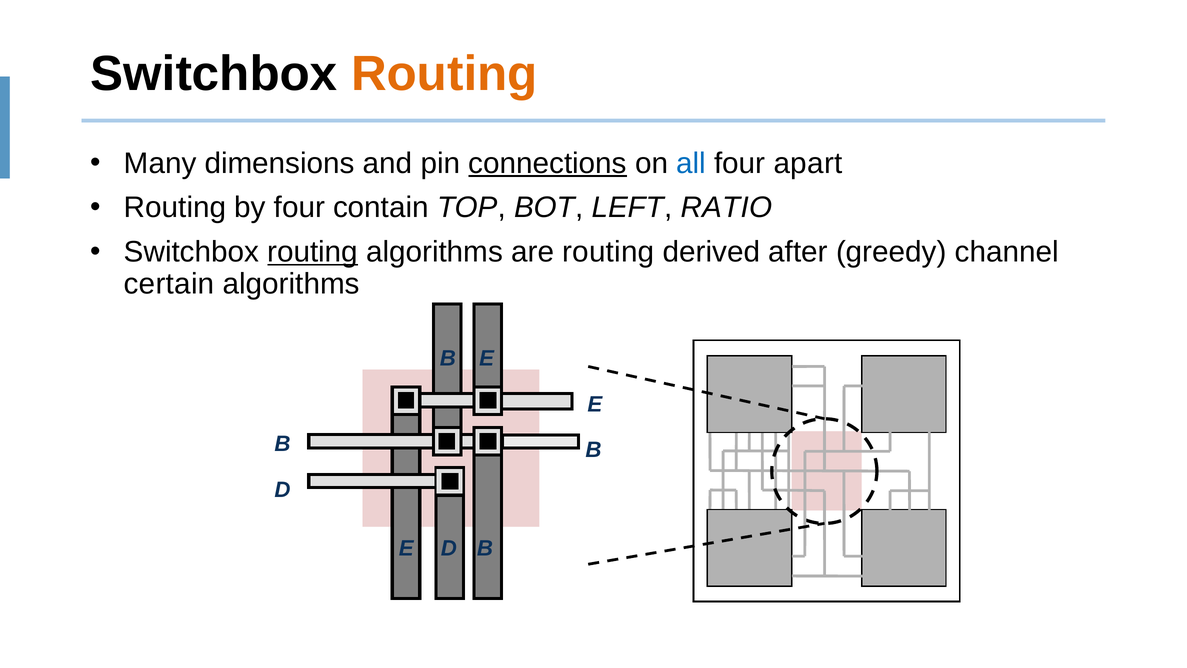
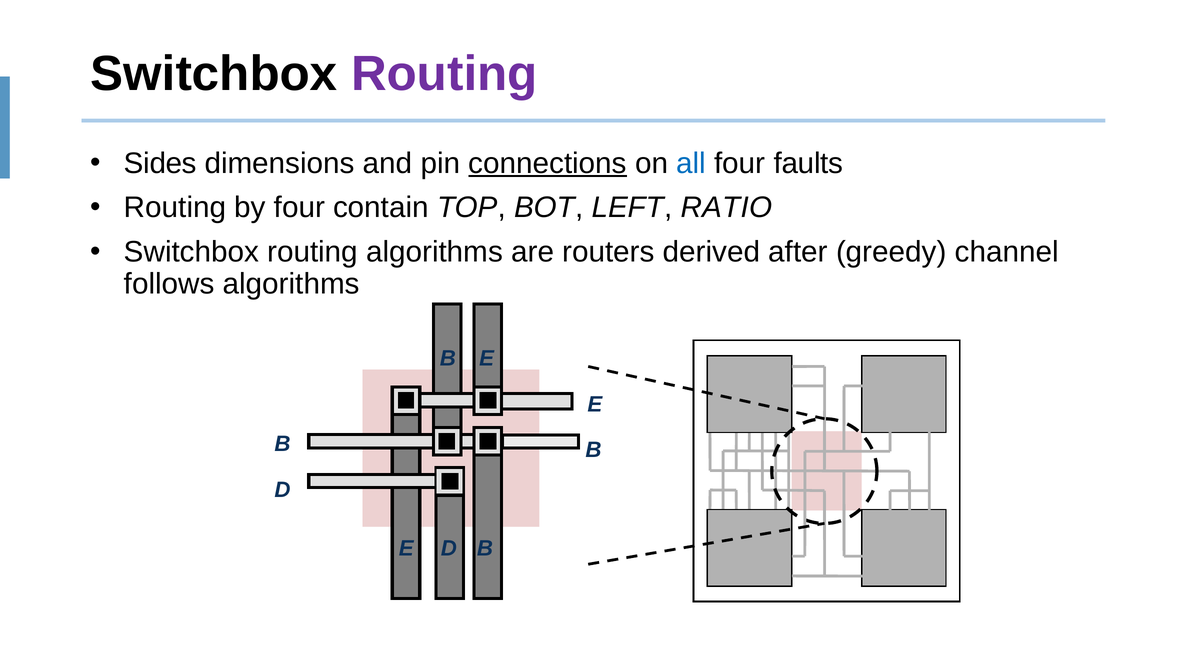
Routing at (444, 74) colour: orange -> purple
Many: Many -> Sides
apart: apart -> faults
routing at (313, 252) underline: present -> none
are routing: routing -> routers
certain: certain -> follows
